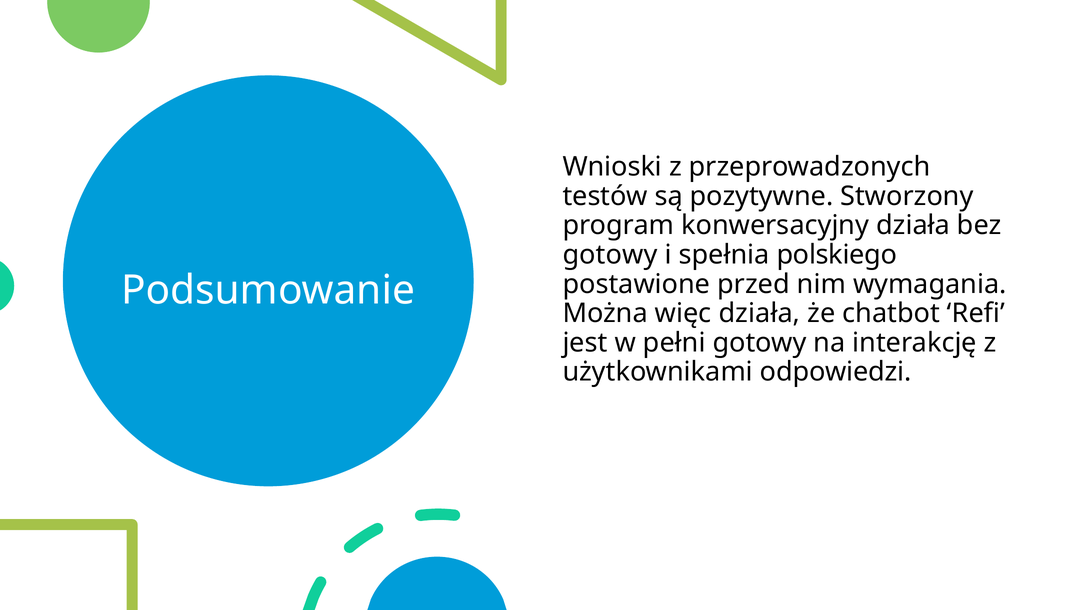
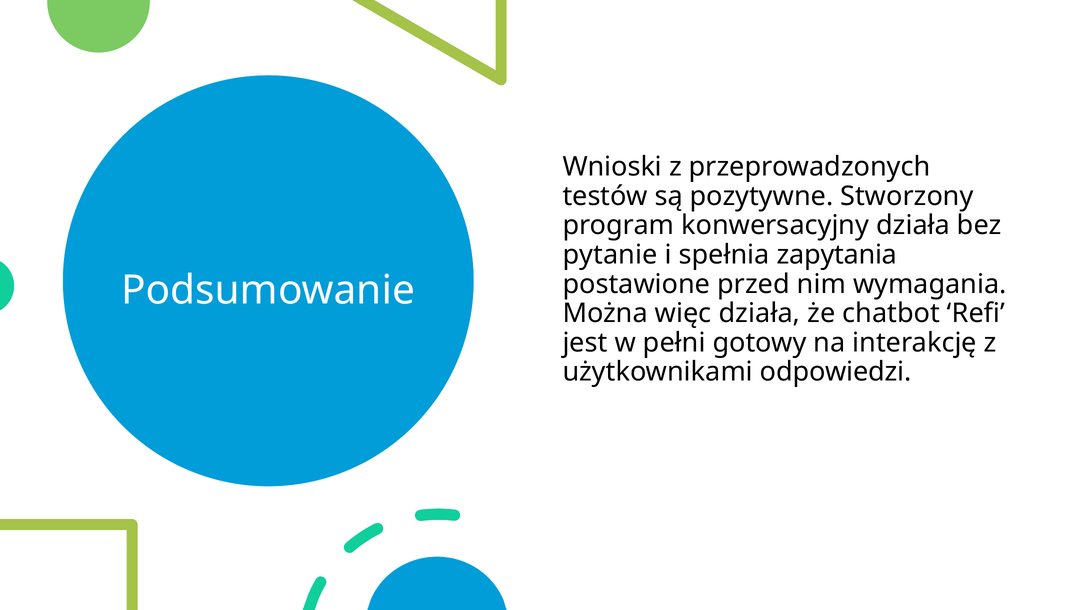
gotowy at (610, 255): gotowy -> pytanie
polskiego: polskiego -> zapytania
